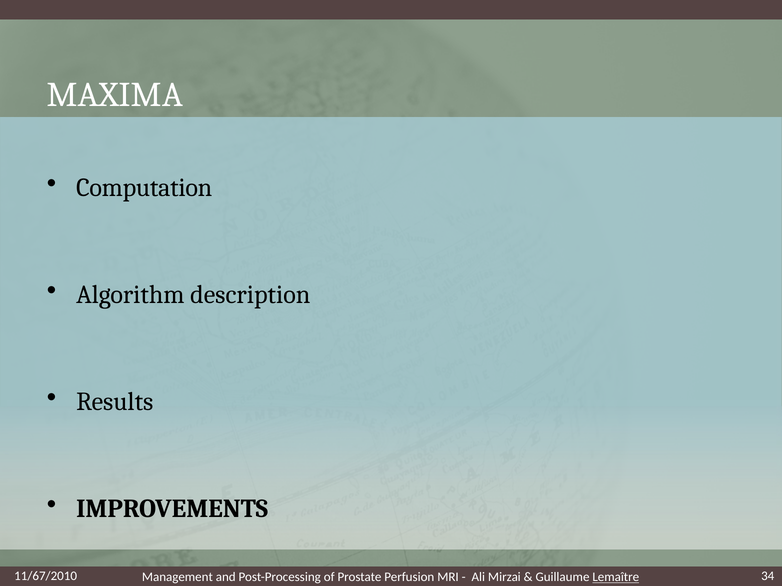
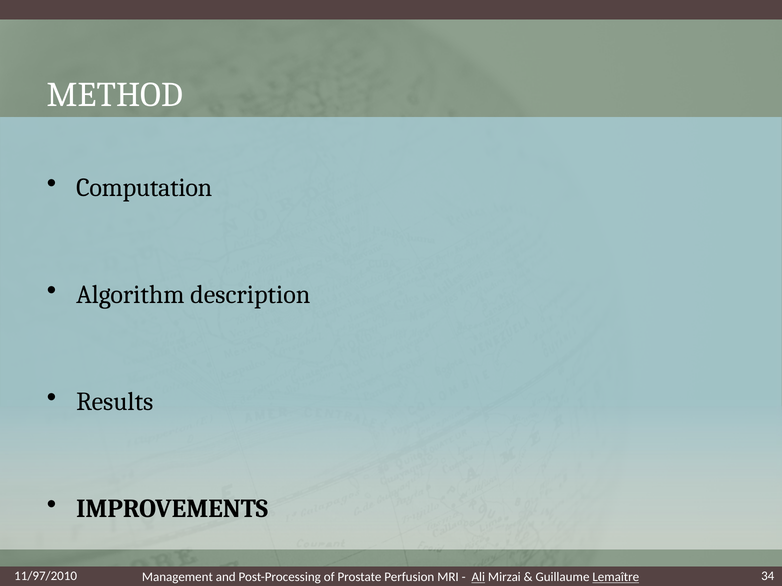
MAXIMA: MAXIMA -> METHOD
11/67/2010: 11/67/2010 -> 11/97/2010
Ali underline: none -> present
